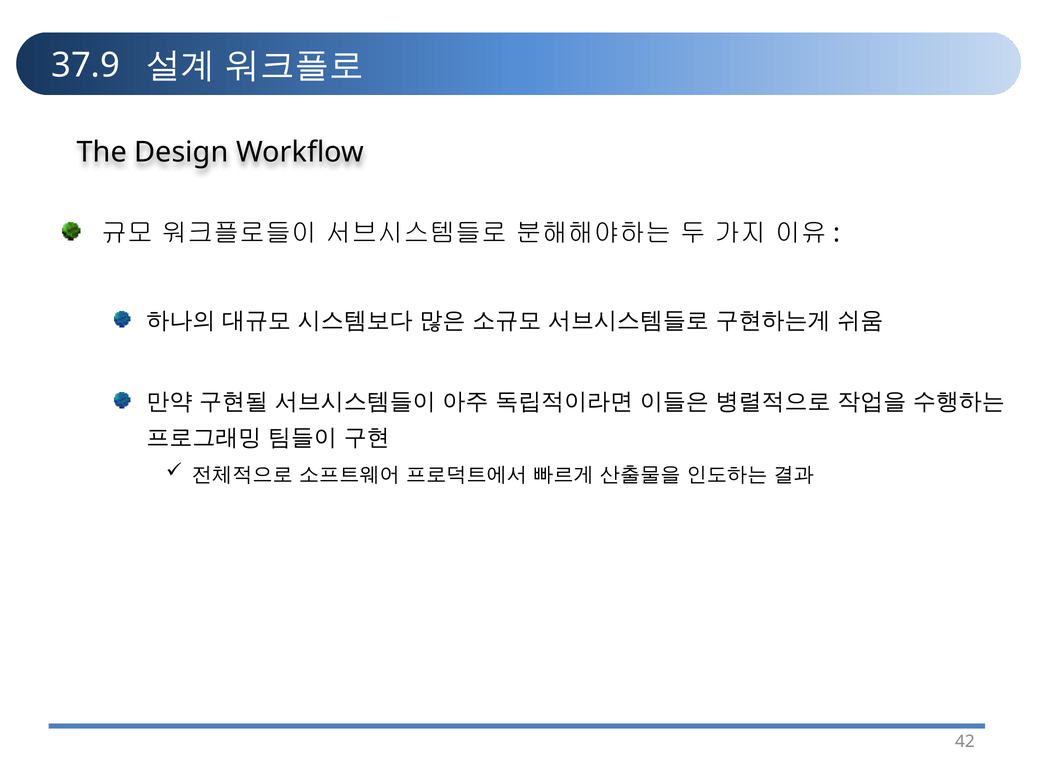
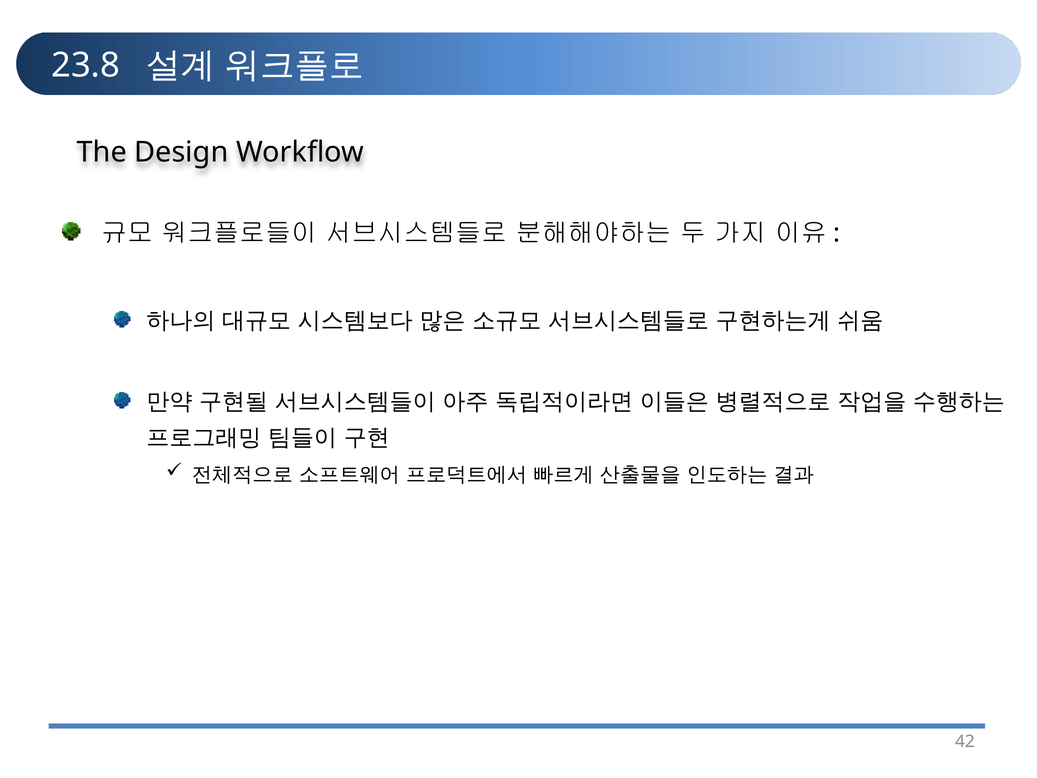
37.9: 37.9 -> 23.8
